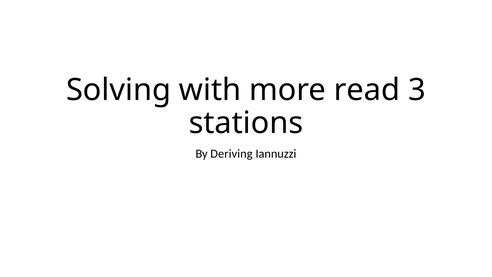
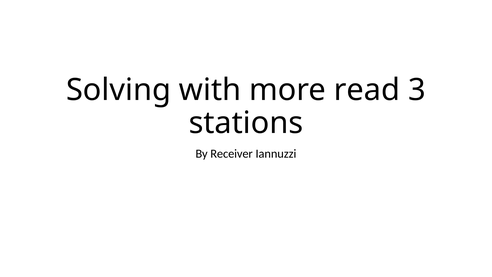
Deriving: Deriving -> Receiver
